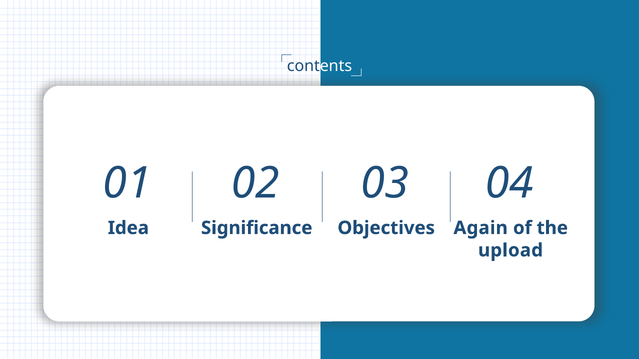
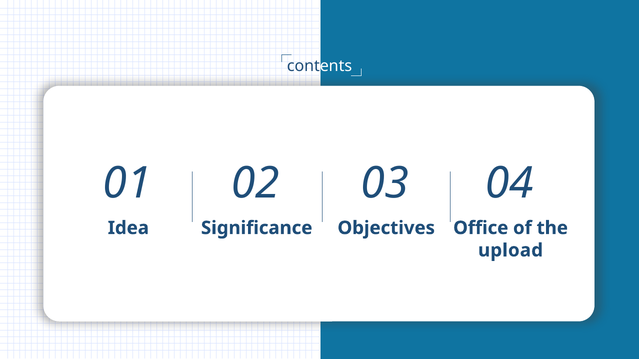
Again: Again -> Office
